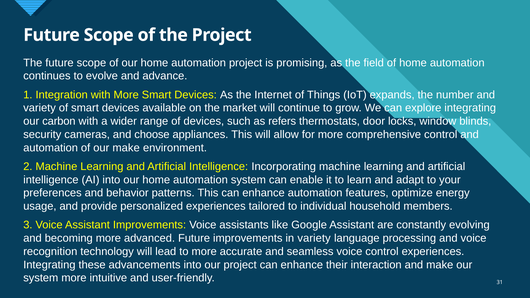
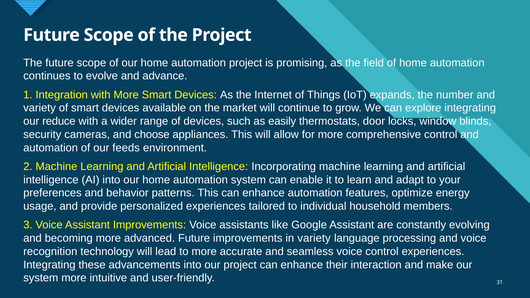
carbon: carbon -> reduce
refers: refers -> easily
our make: make -> feeds
